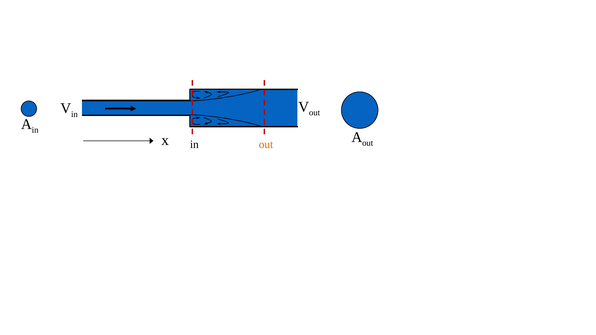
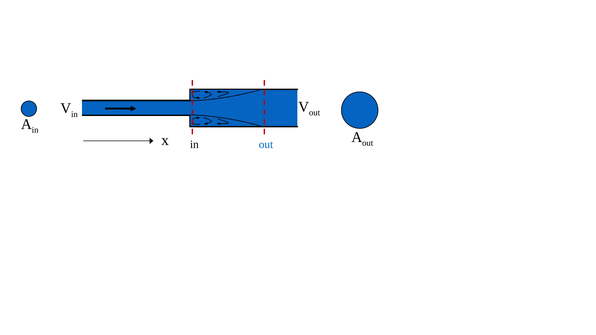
out at (266, 144) colour: orange -> blue
